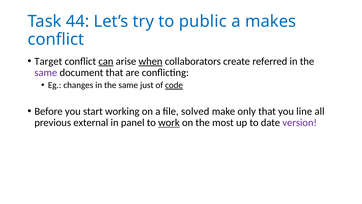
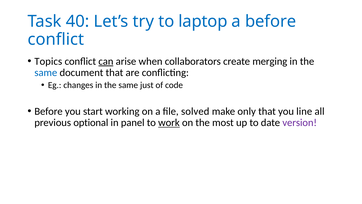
44: 44 -> 40
public: public -> laptop
a makes: makes -> before
Target: Target -> Topics
when underline: present -> none
referred: referred -> merging
same at (46, 73) colour: purple -> blue
code underline: present -> none
external: external -> optional
